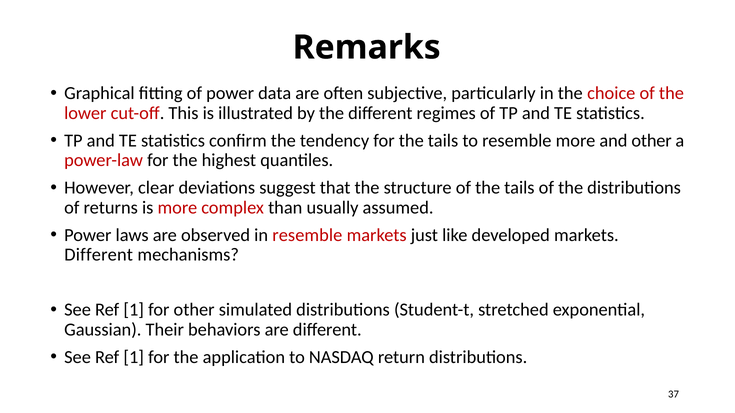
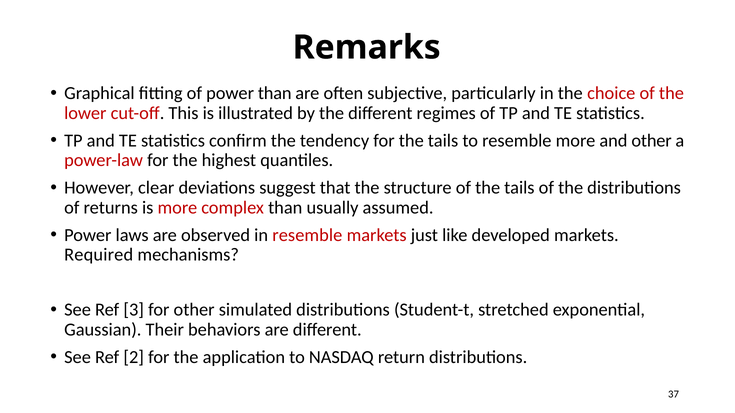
power data: data -> than
Different at (99, 255): Different -> Required
1 at (134, 310): 1 -> 3
1 at (134, 357): 1 -> 2
